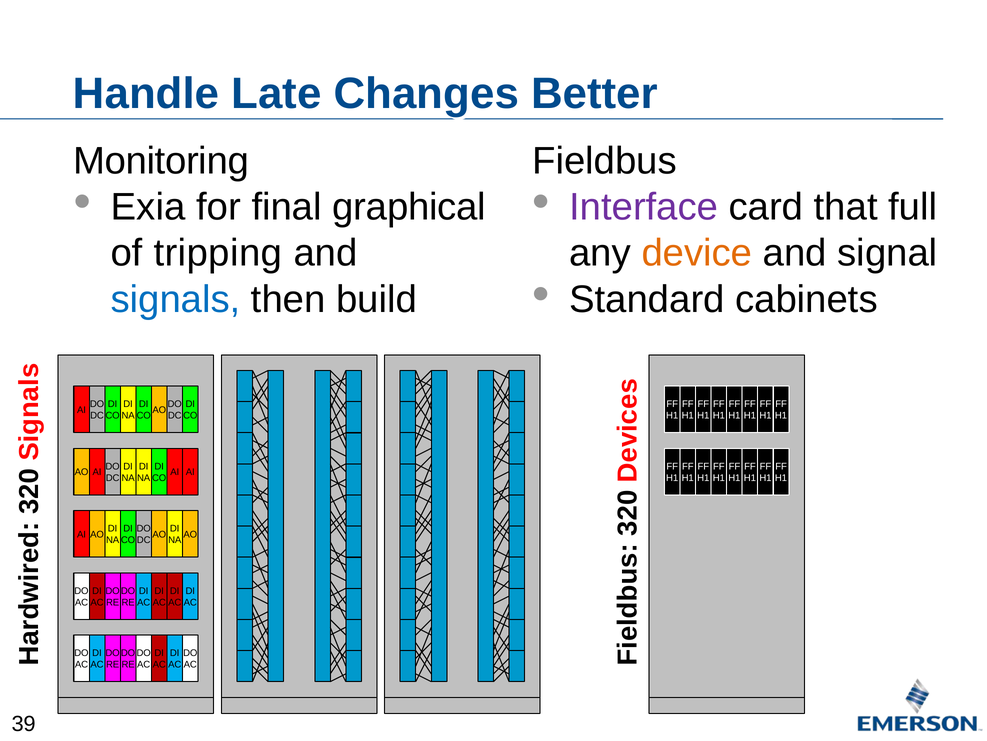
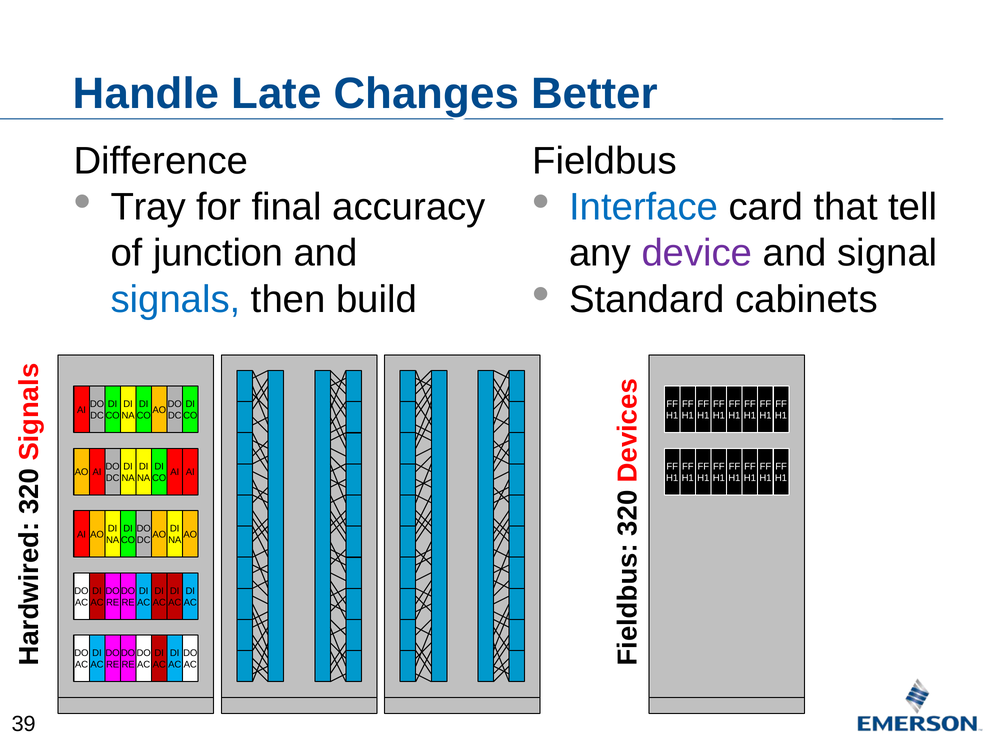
Monitoring: Monitoring -> Difference
Exia: Exia -> Tray
graphical: graphical -> accuracy
Interface colour: purple -> blue
full: full -> tell
tripping: tripping -> junction
device colour: orange -> purple
